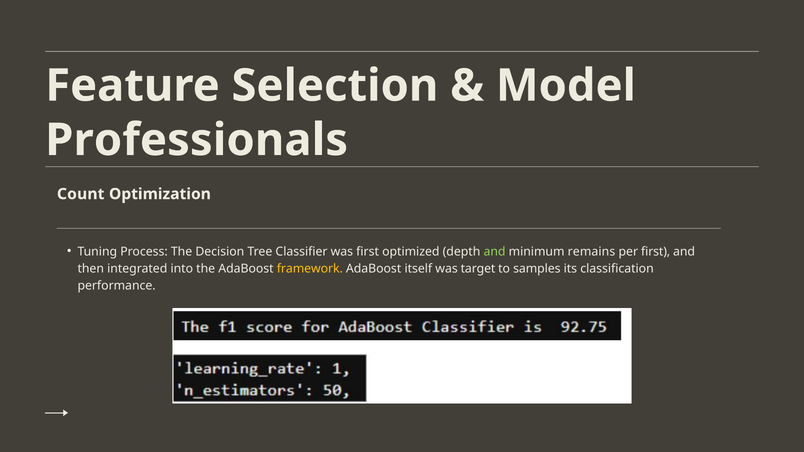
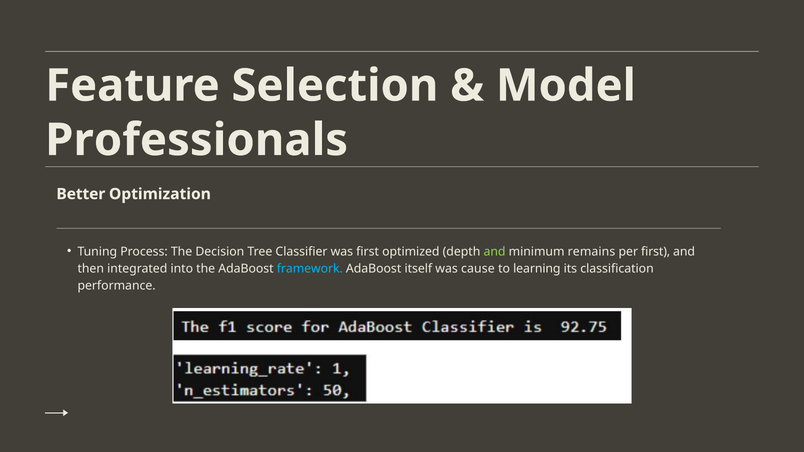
Count: Count -> Better
framework colour: yellow -> light blue
target: target -> cause
samples: samples -> learning
